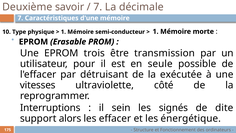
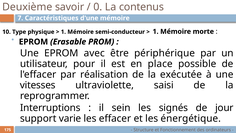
7 at (98, 7): 7 -> 0
décimale: décimale -> contenus
trois: trois -> avec
transmission: transmission -> périphérique
seule: seule -> place
détruisant: détruisant -> réalisation
côté: côté -> saisi
dite: dite -> jour
alors: alors -> varie
